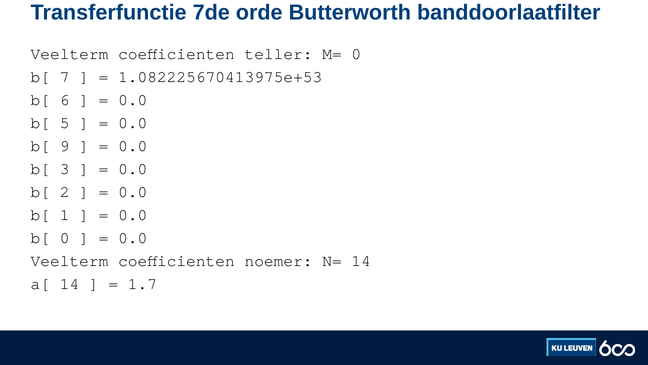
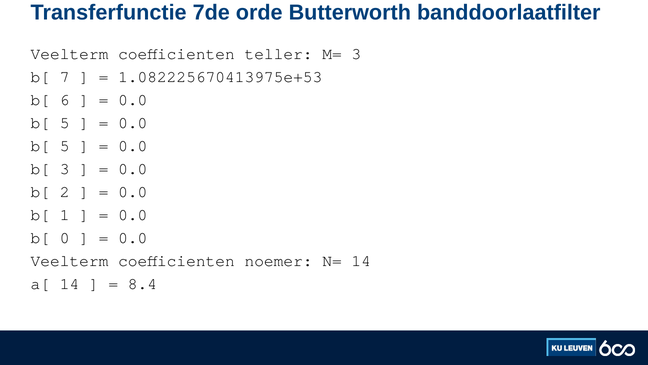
M= 0: 0 -> 3
9 at (65, 146): 9 -> 5
1.7: 1.7 -> 8.4
